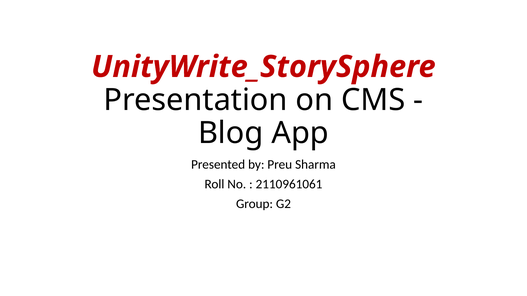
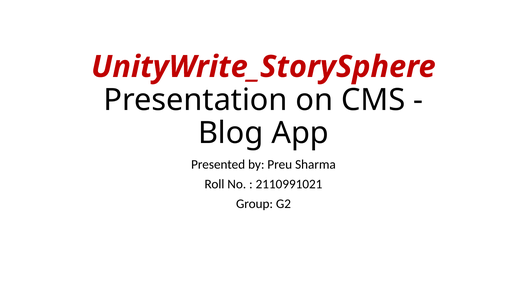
2110961061: 2110961061 -> 2110991021
